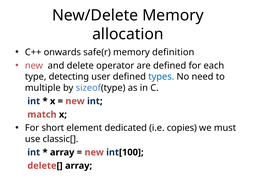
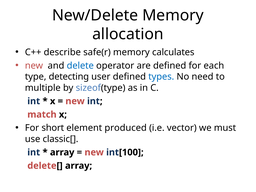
onwards: onwards -> describe
definition: definition -> calculates
delete colour: black -> blue
dedicated: dedicated -> produced
copies: copies -> vector
